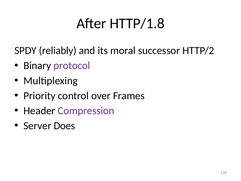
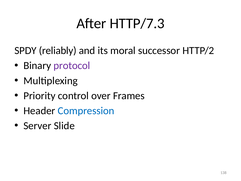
HTTP/1.8: HTTP/1.8 -> HTTP/7.3
Compression colour: purple -> blue
Does: Does -> Slide
